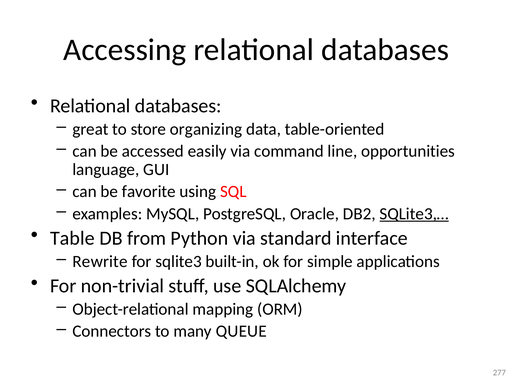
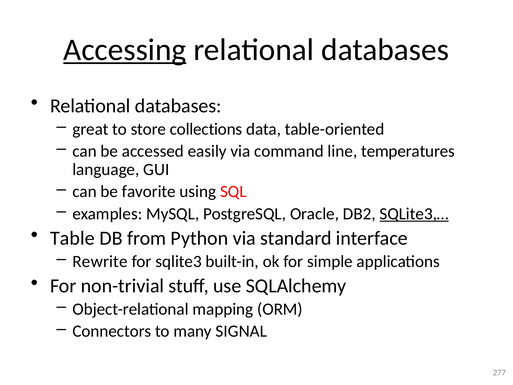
Accessing underline: none -> present
organizing: organizing -> collections
opportunities: opportunities -> temperatures
QUEUE: QUEUE -> SIGNAL
